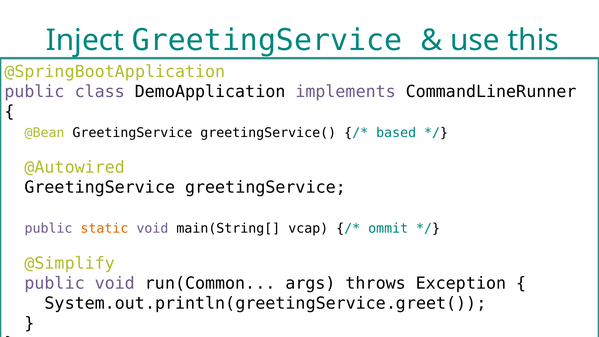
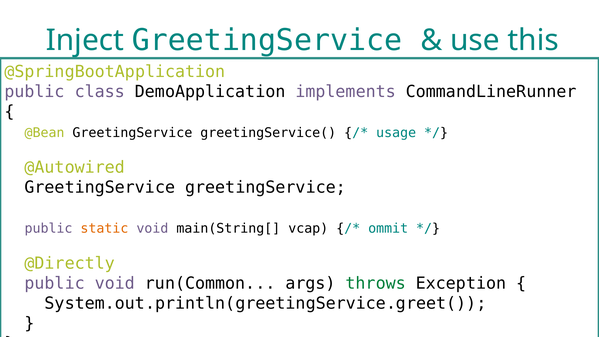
based: based -> usage
@Simplify: @Simplify -> @Directly
throws colour: black -> green
